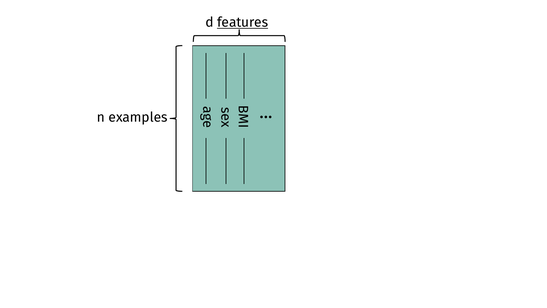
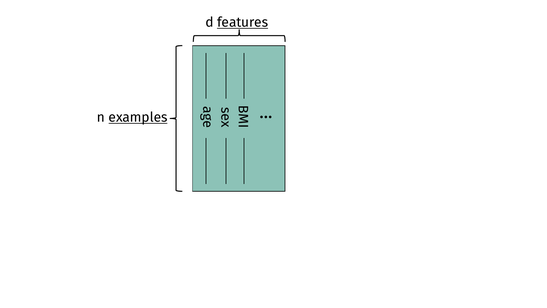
examples underline: none -> present
